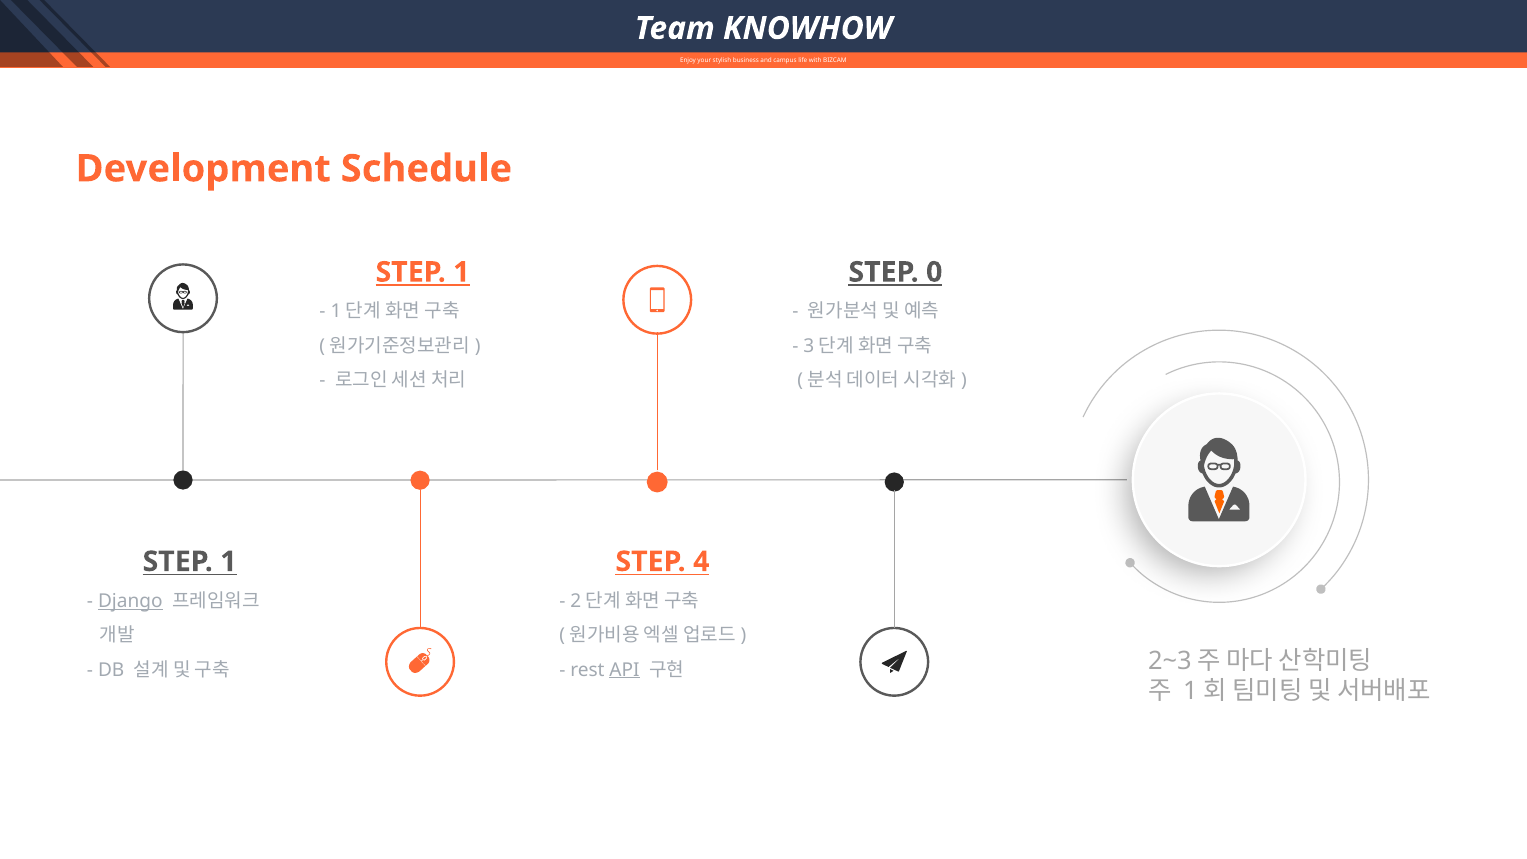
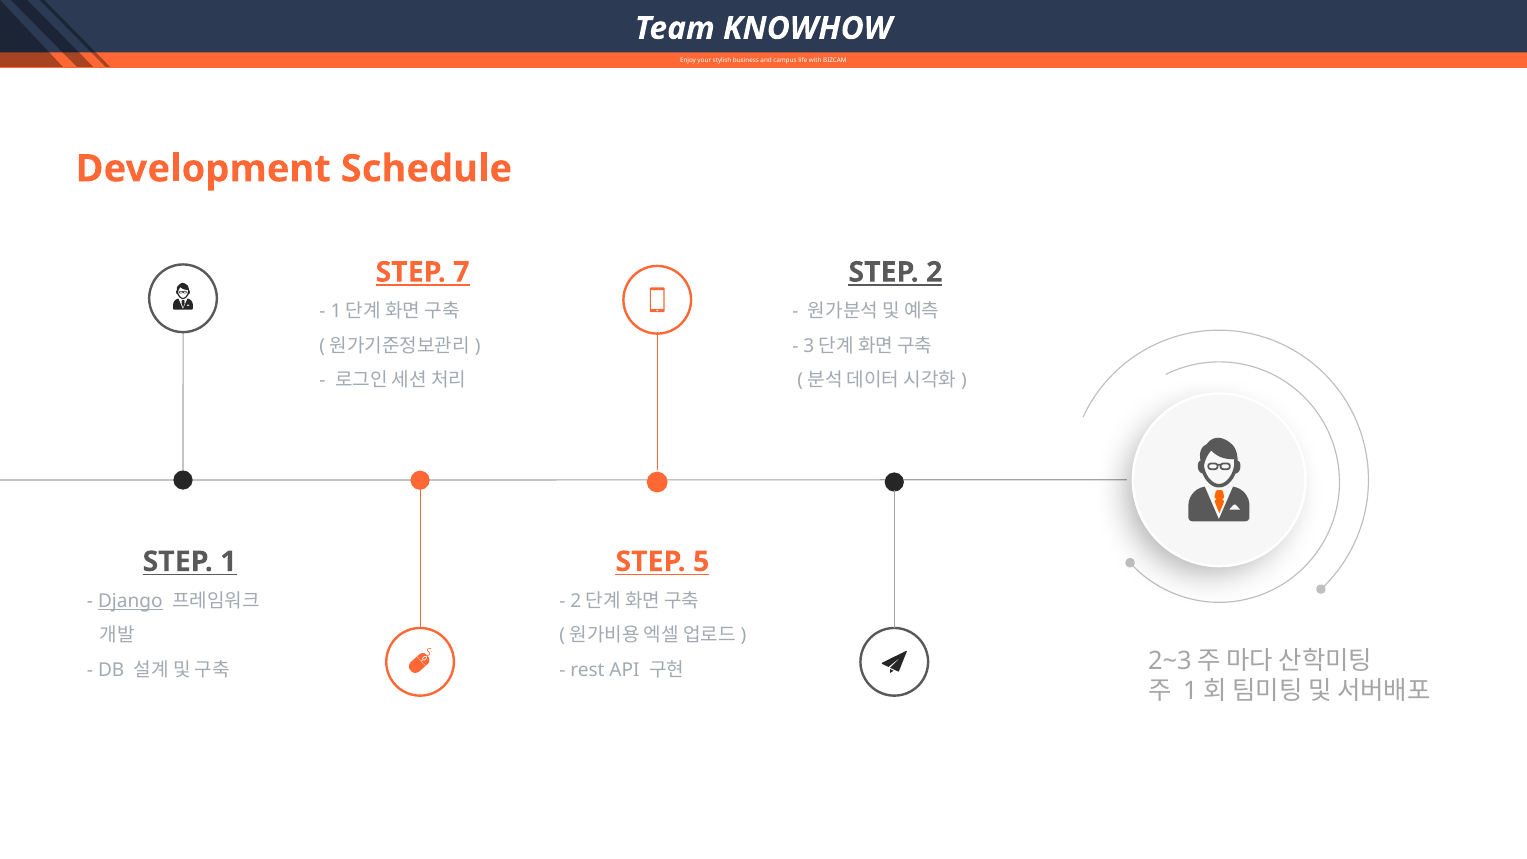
1 at (461, 272): 1 -> 7
0: 0 -> 2
4: 4 -> 5
API underline: present -> none
